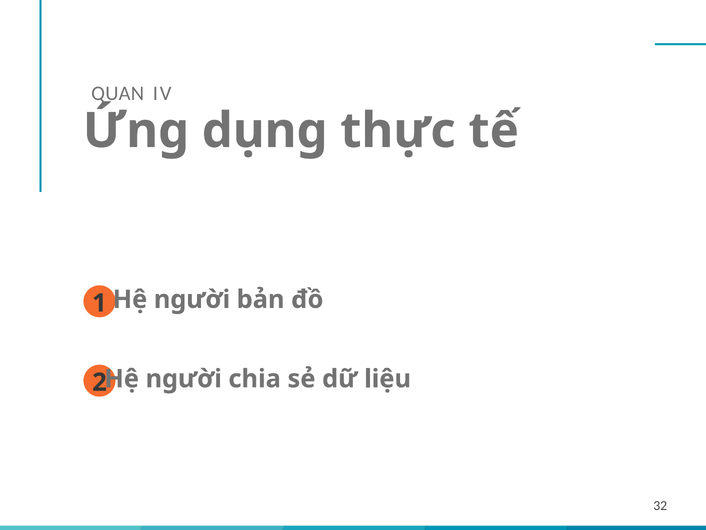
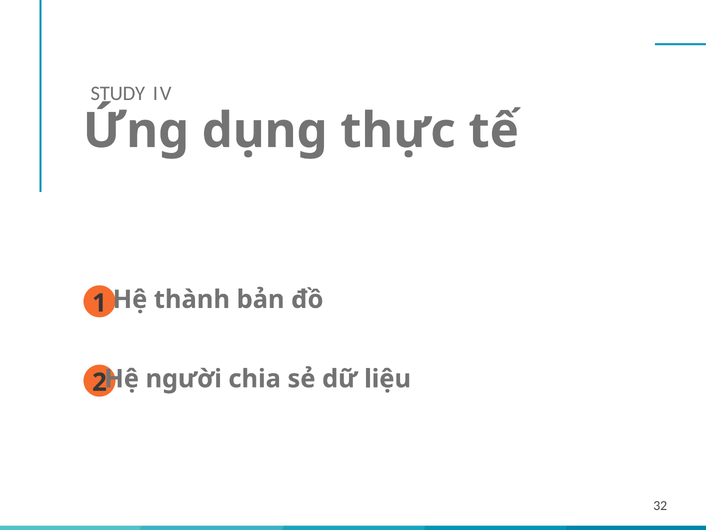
QUAN: QUAN -> STUDY
1 Hệ người: người -> thành
